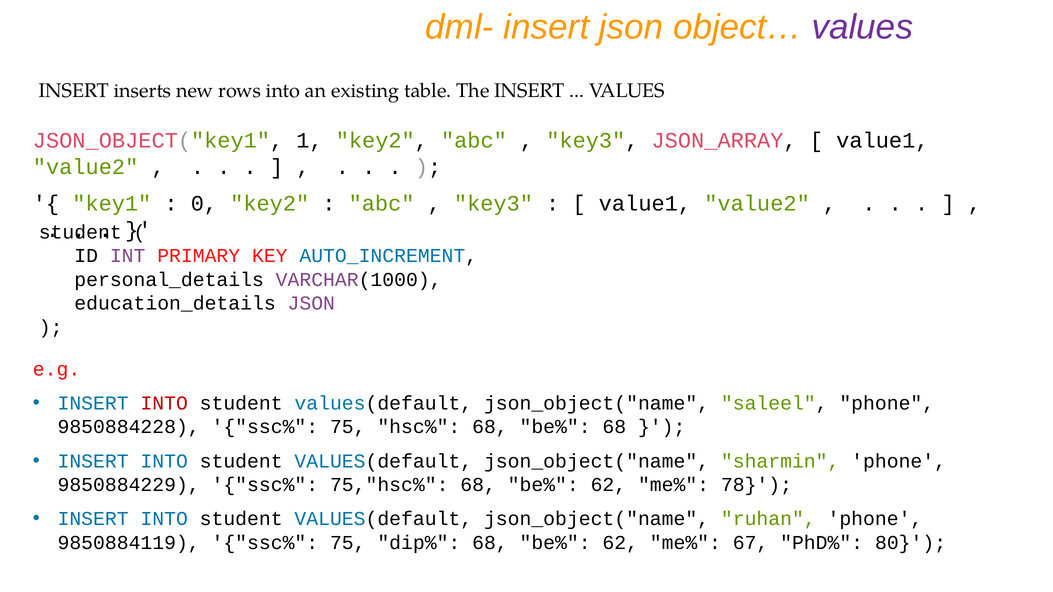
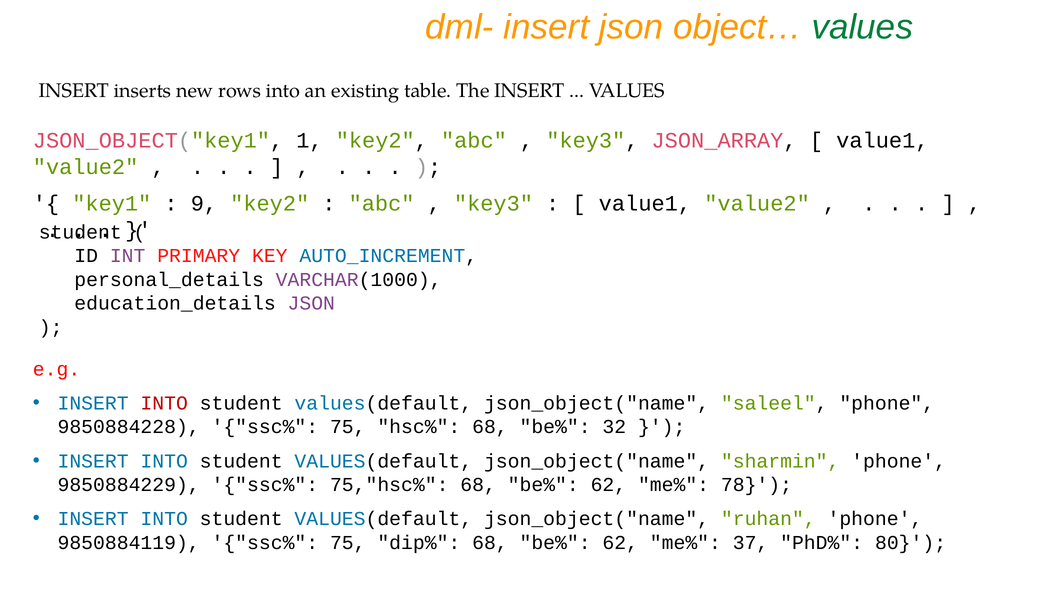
values at (862, 27) colour: purple -> green
0: 0 -> 9
be% 68: 68 -> 32
67: 67 -> 37
